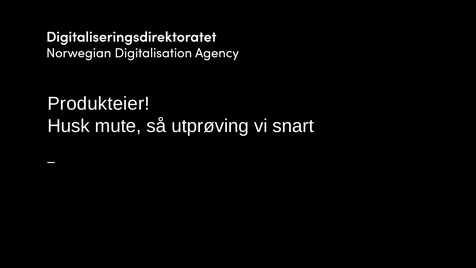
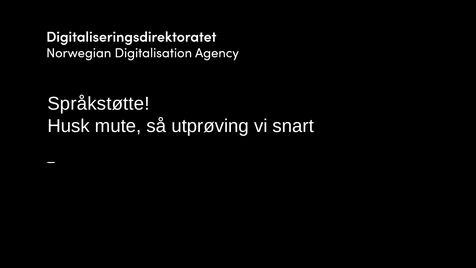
Produkteier: Produkteier -> Språkstøtte
